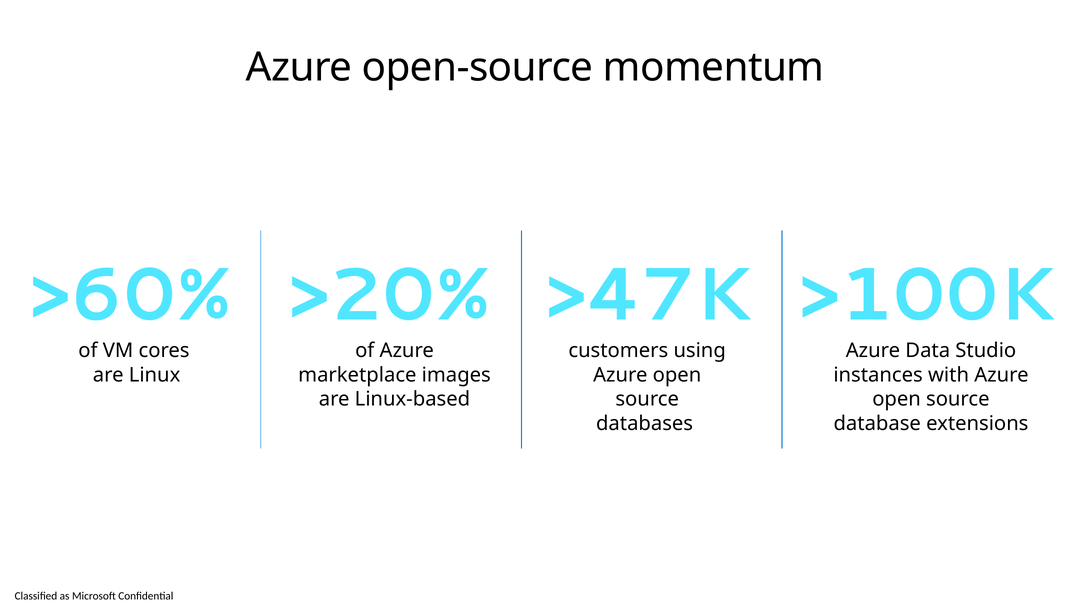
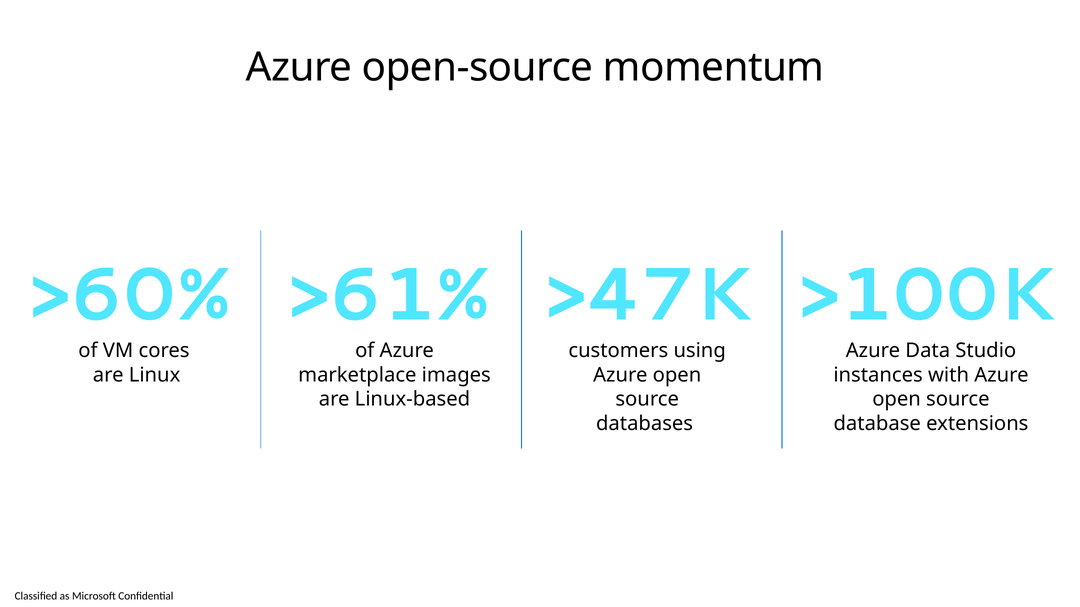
>20%: >20% -> >61%
